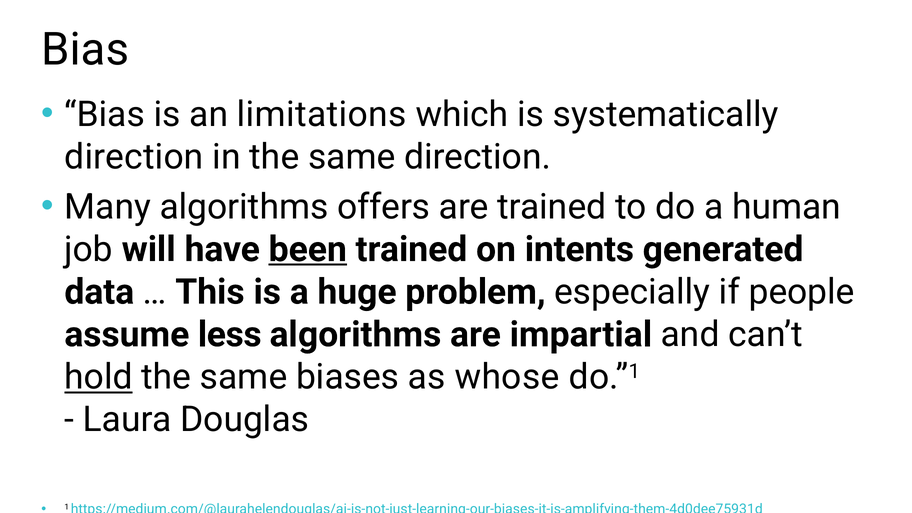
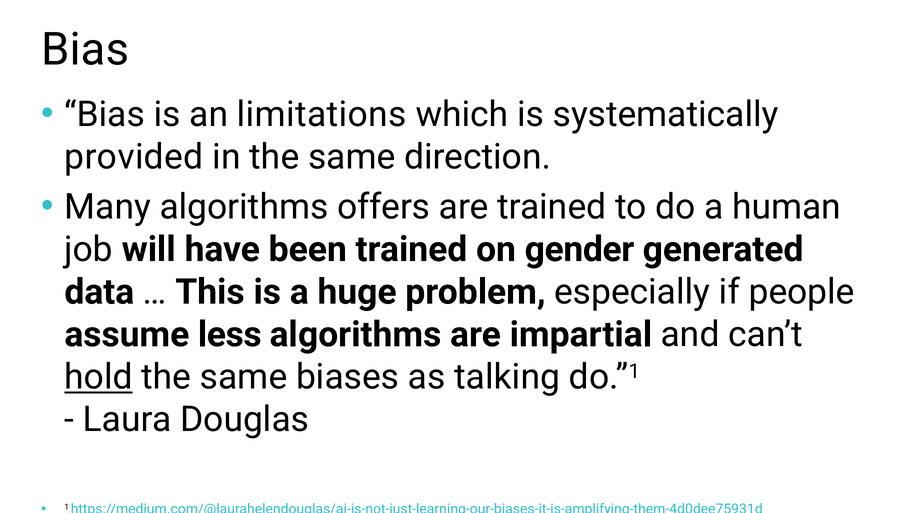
direction at (134, 157): direction -> provided
been underline: present -> none
intents: intents -> gender
whose: whose -> talking
